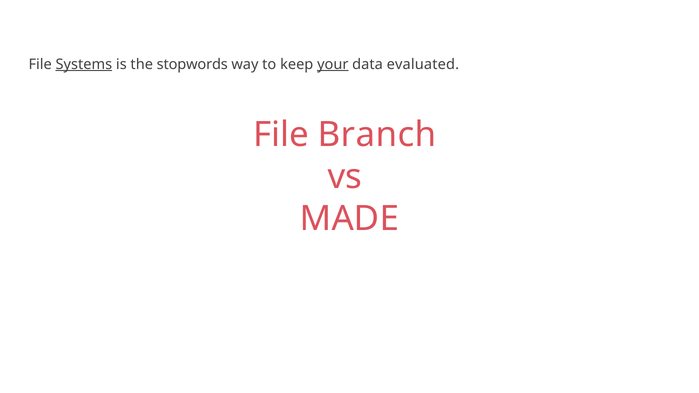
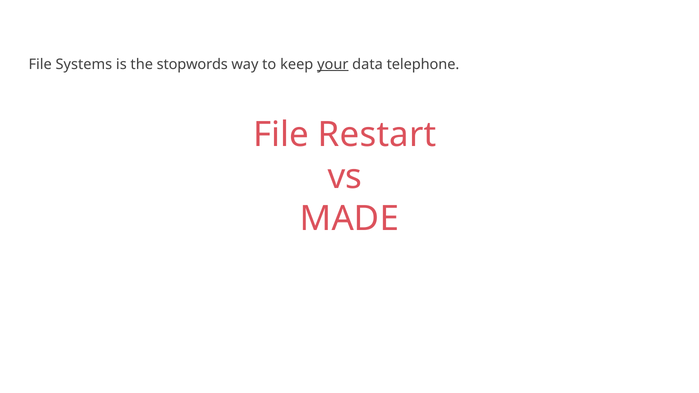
Systems underline: present -> none
evaluated: evaluated -> telephone
Branch: Branch -> Restart
